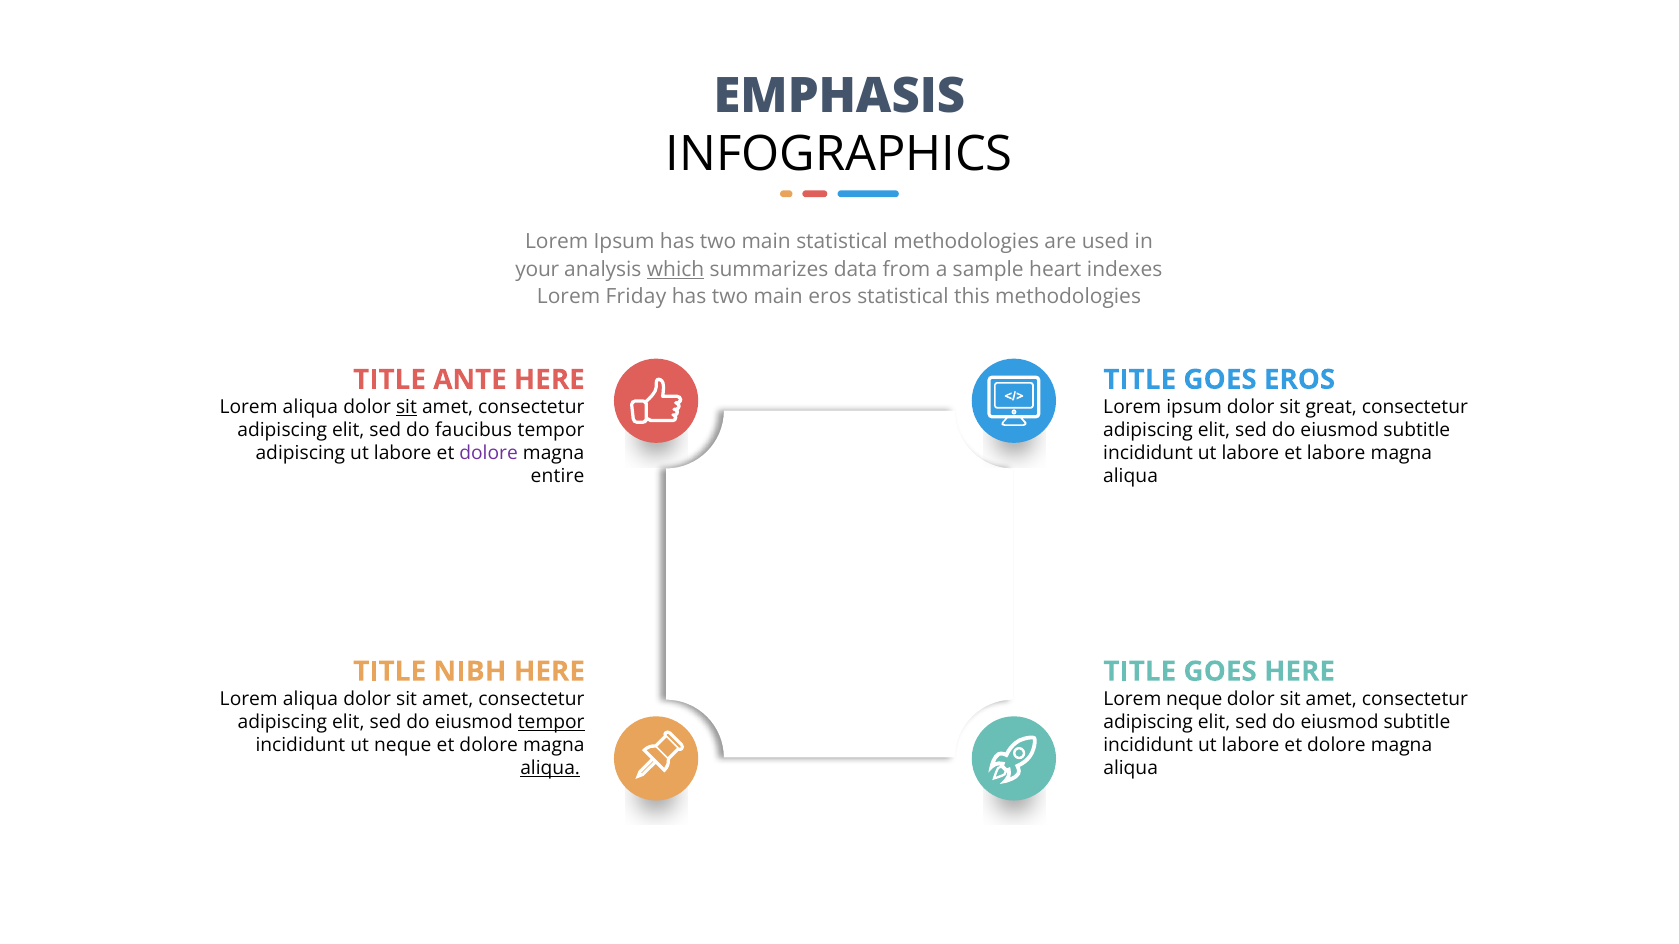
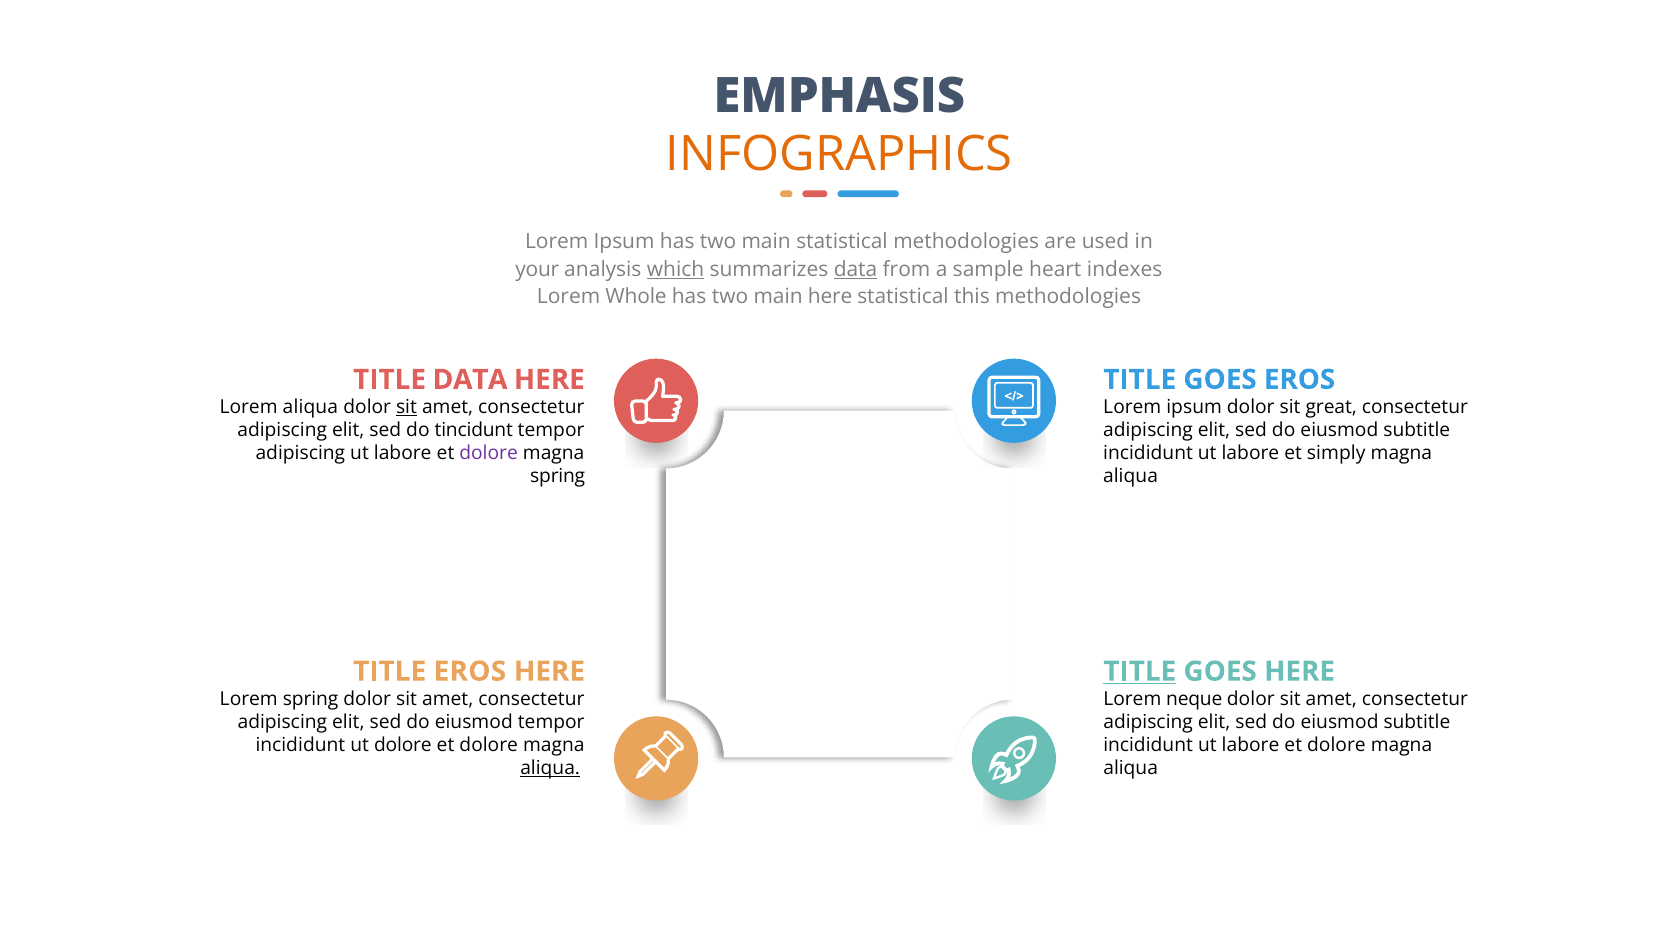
INFOGRAPHICS colour: black -> orange
data at (856, 269) underline: none -> present
Friday: Friday -> Whole
main eros: eros -> here
TITLE ANTE: ANTE -> DATA
faucibus: faucibus -> tincidunt
et labore: labore -> simply
entire at (557, 477): entire -> spring
TITLE NIBH: NIBH -> EROS
TITLE at (1140, 672) underline: none -> present
aliqua at (310, 699): aliqua -> spring
tempor at (551, 723) underline: present -> none
ut neque: neque -> dolore
